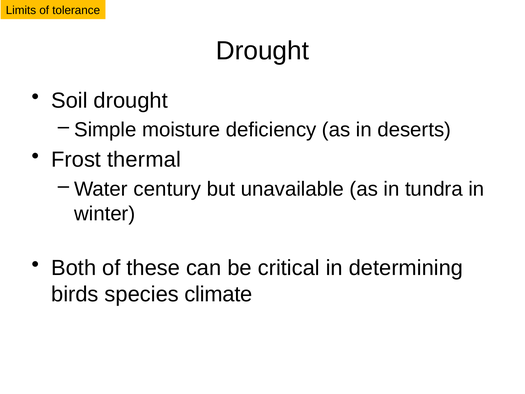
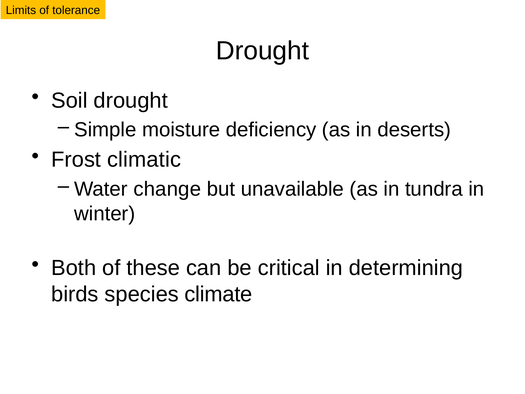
thermal: thermal -> climatic
century: century -> change
